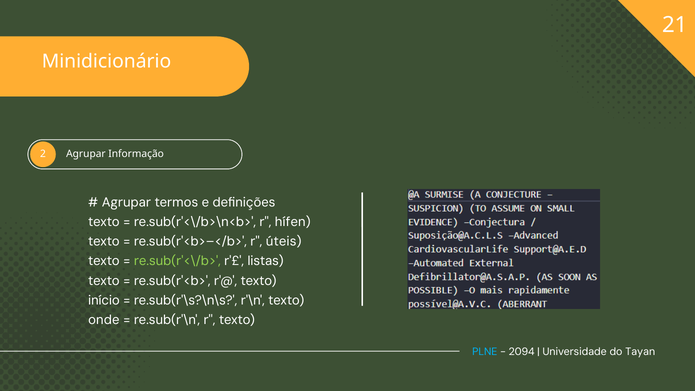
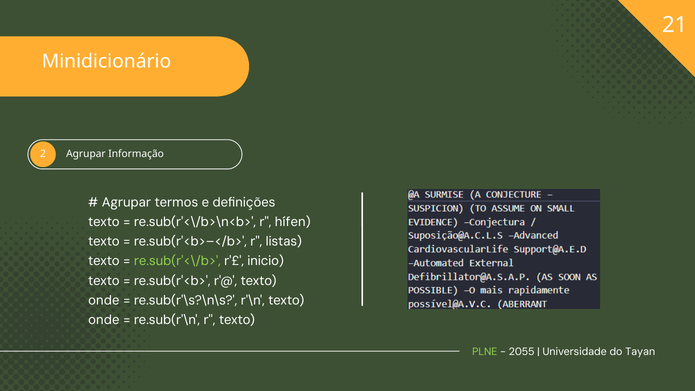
úteis: úteis -> listas
listas: listas -> inicio
início at (104, 300): início -> onde
PLNE colour: light blue -> light green
2094: 2094 -> 2055
